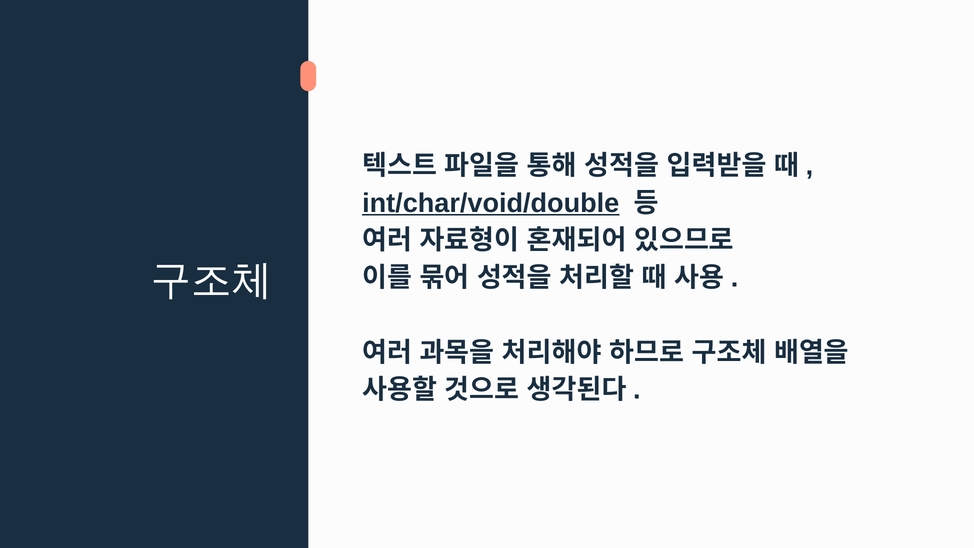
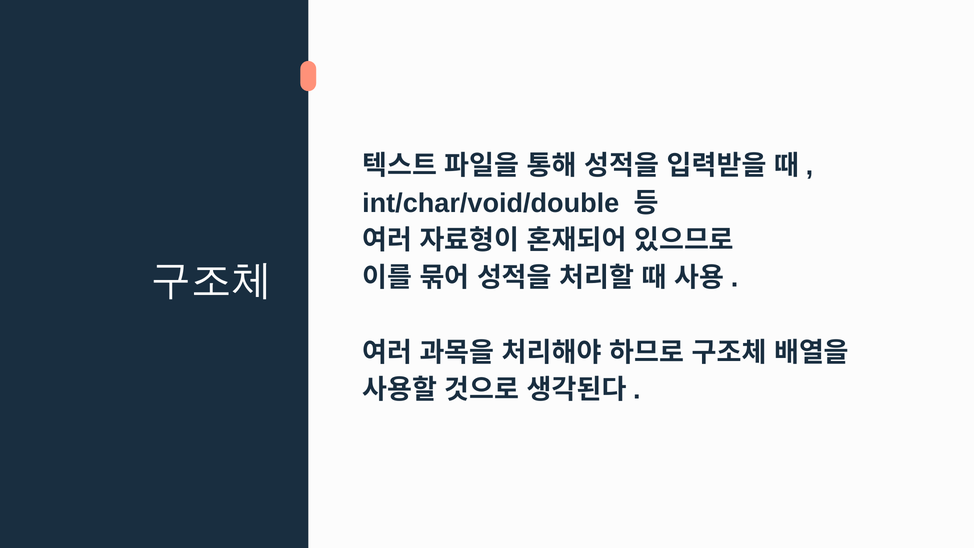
int/char/void/double underline: present -> none
